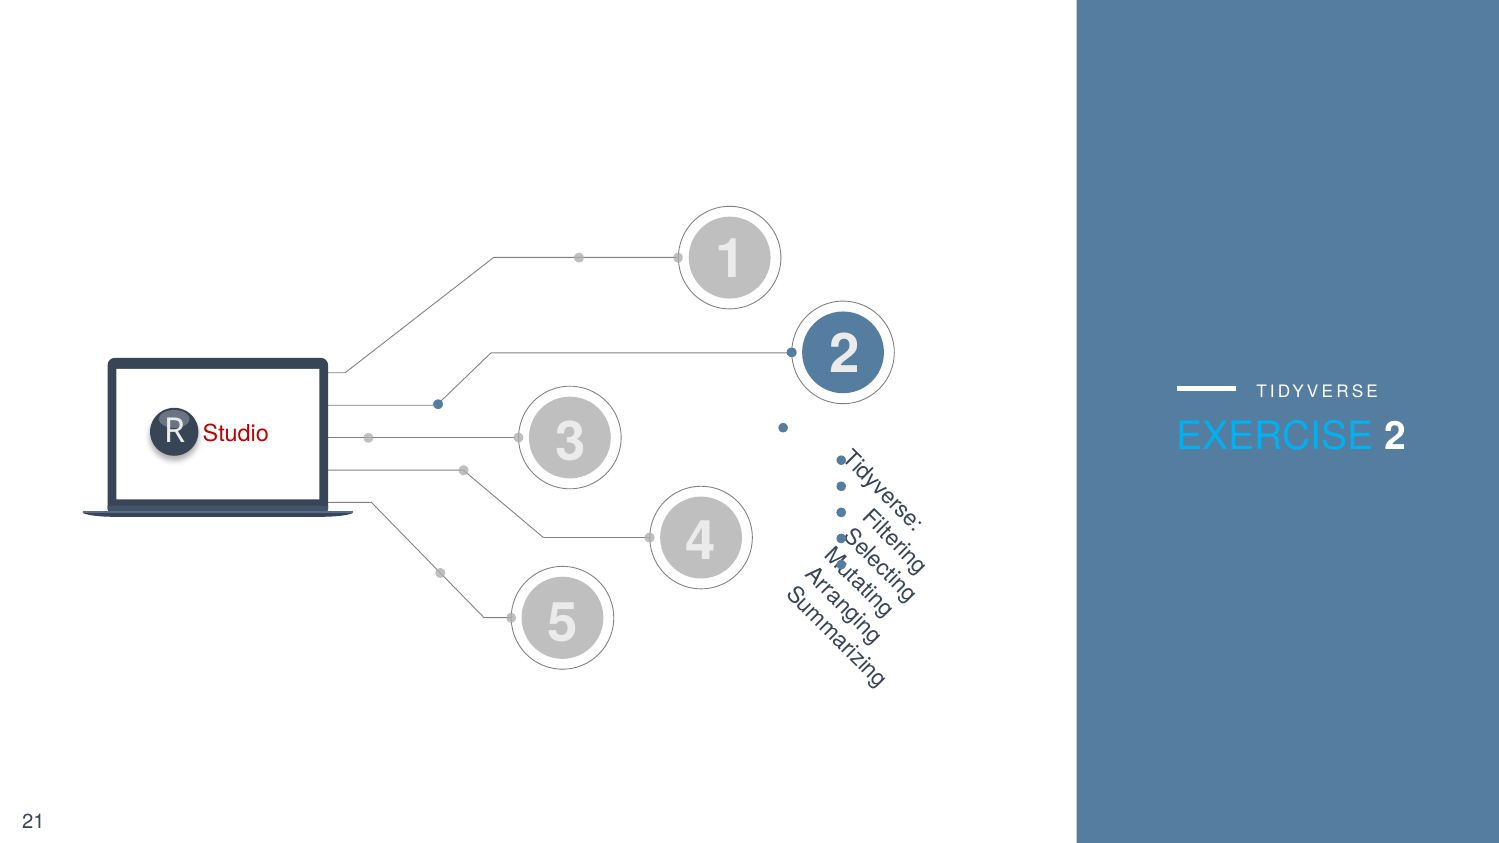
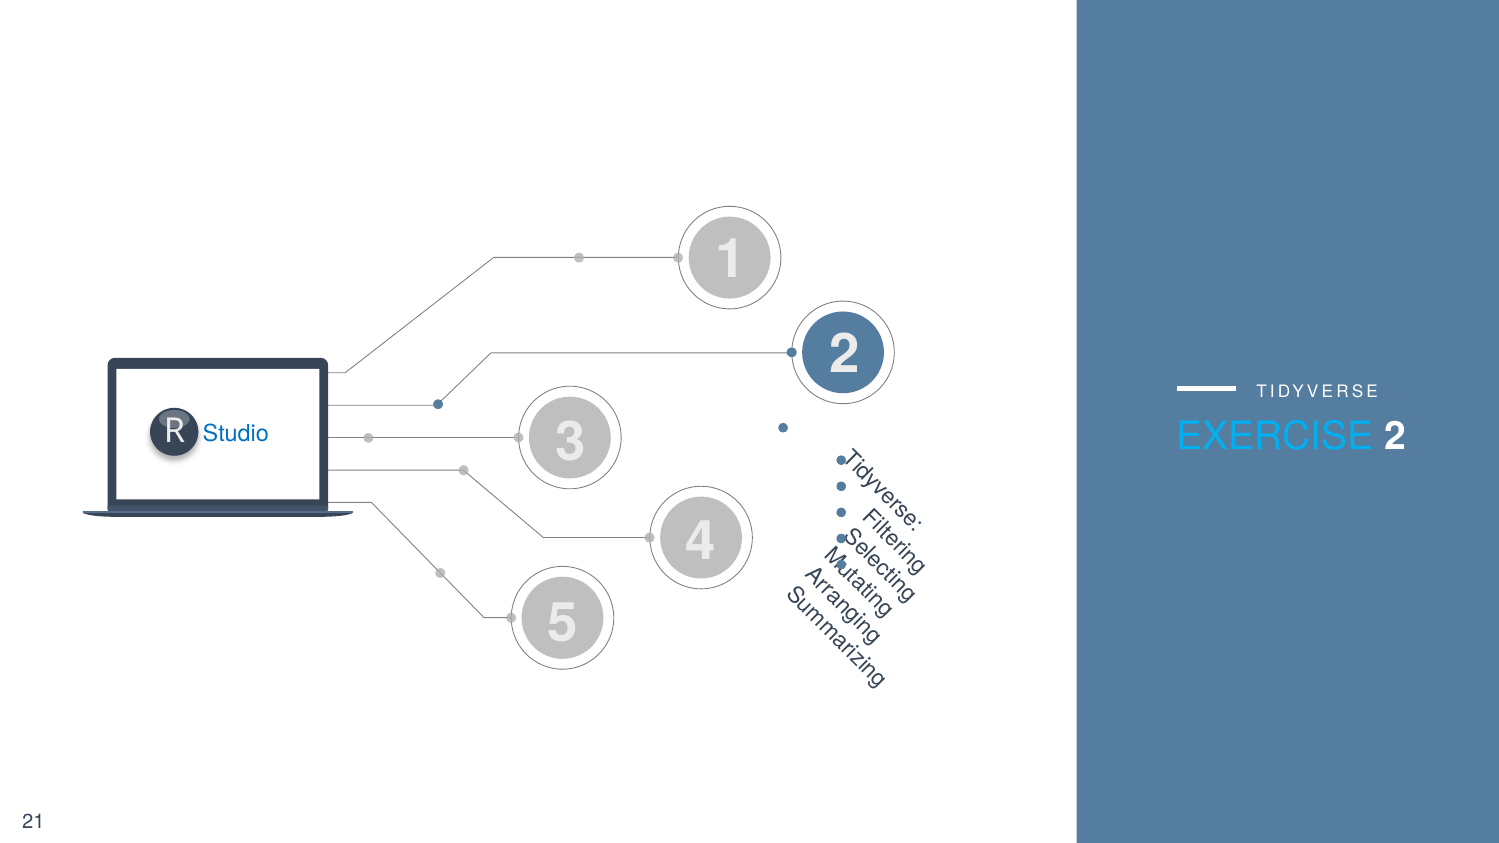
Studio colour: red -> blue
